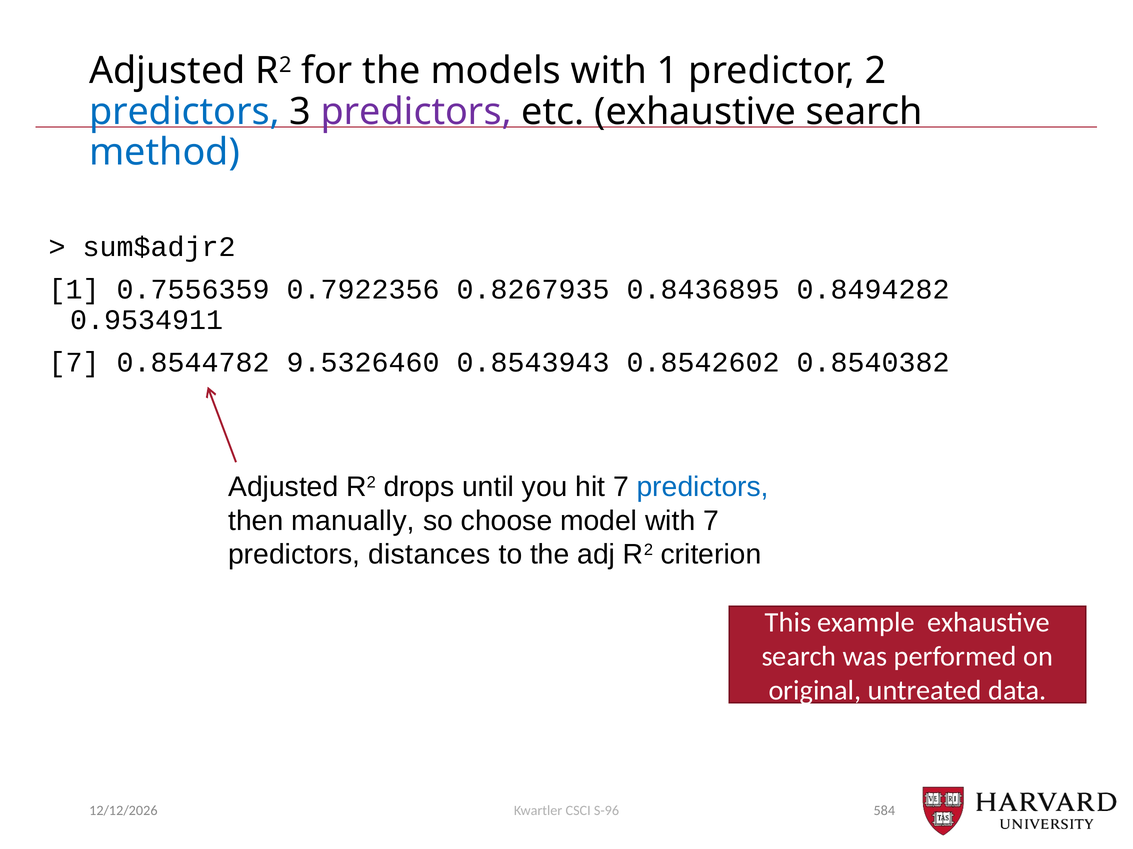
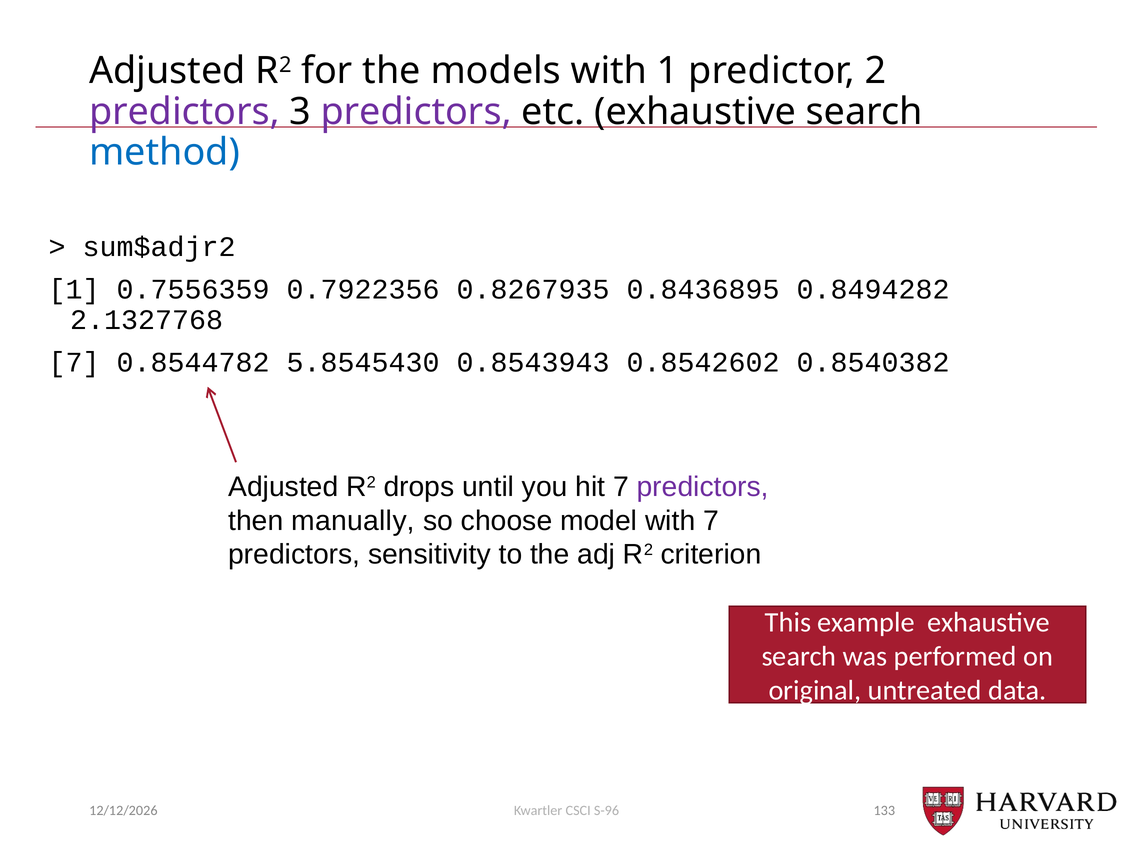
predictors at (184, 112) colour: blue -> purple
0.9534911: 0.9534911 -> 2.1327768
9.5326460: 9.5326460 -> 5.8545430
predictors at (703, 487) colour: blue -> purple
distances: distances -> sensitivity
584: 584 -> 133
